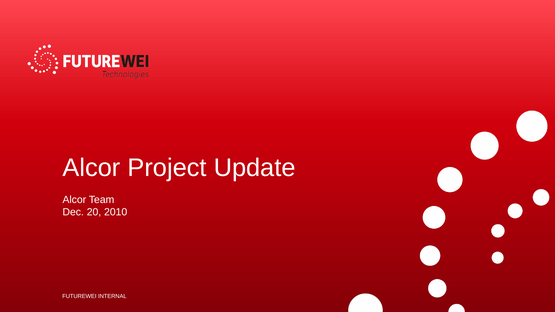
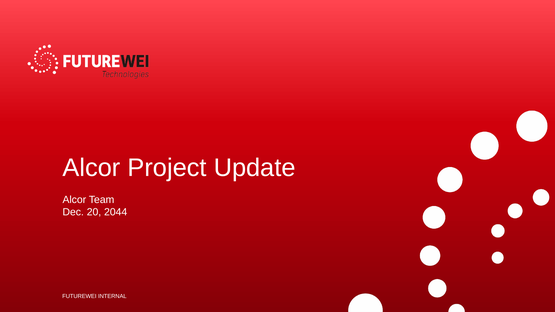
2010: 2010 -> 2044
